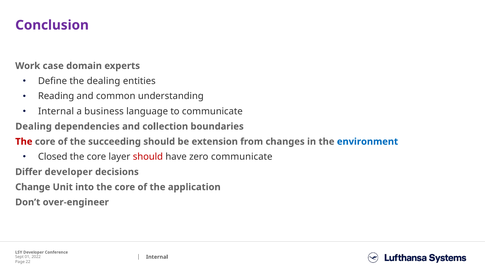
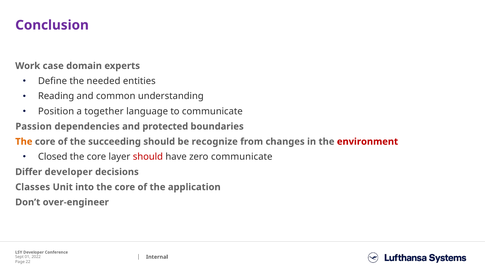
the dealing: dealing -> needed
Internal at (56, 111): Internal -> Position
business: business -> together
Dealing at (34, 126): Dealing -> Passion
collection: collection -> protected
The at (24, 142) colour: red -> orange
extension: extension -> recognize
environment colour: blue -> red
Change: Change -> Classes
